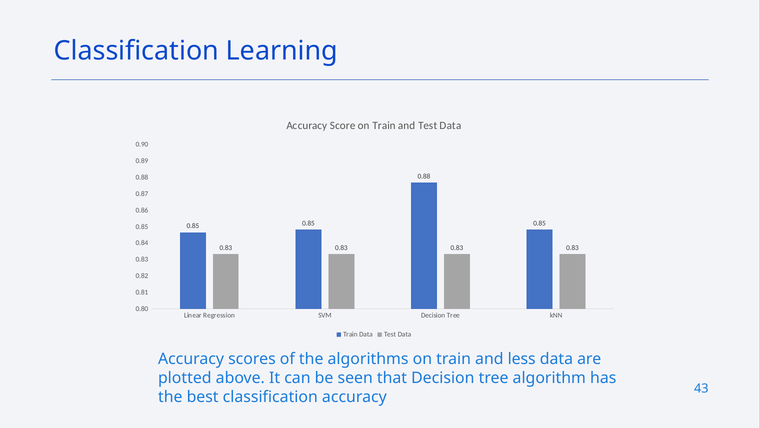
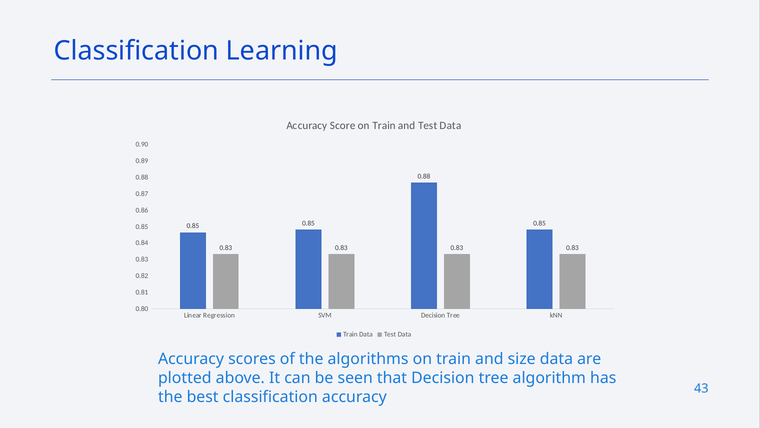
less: less -> size
